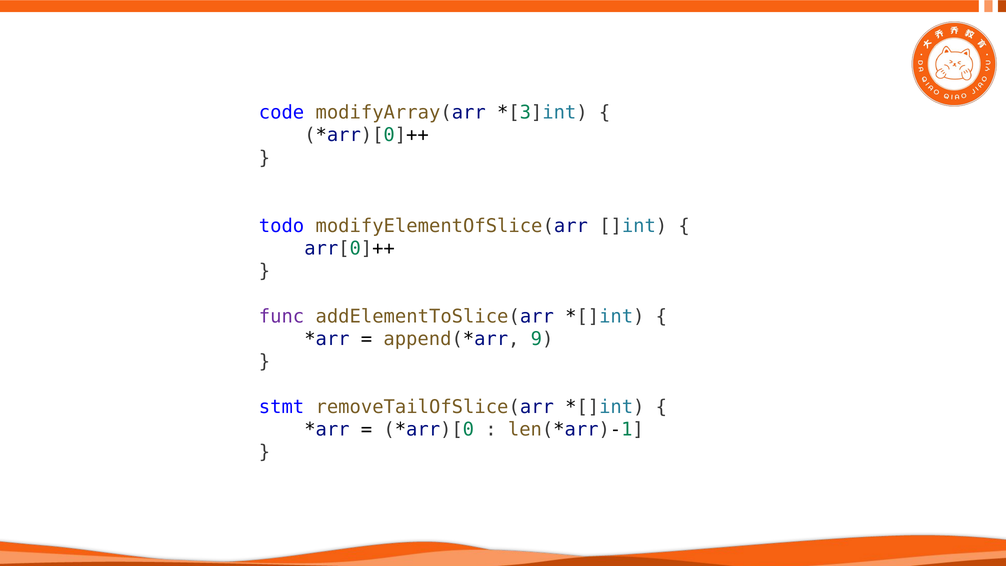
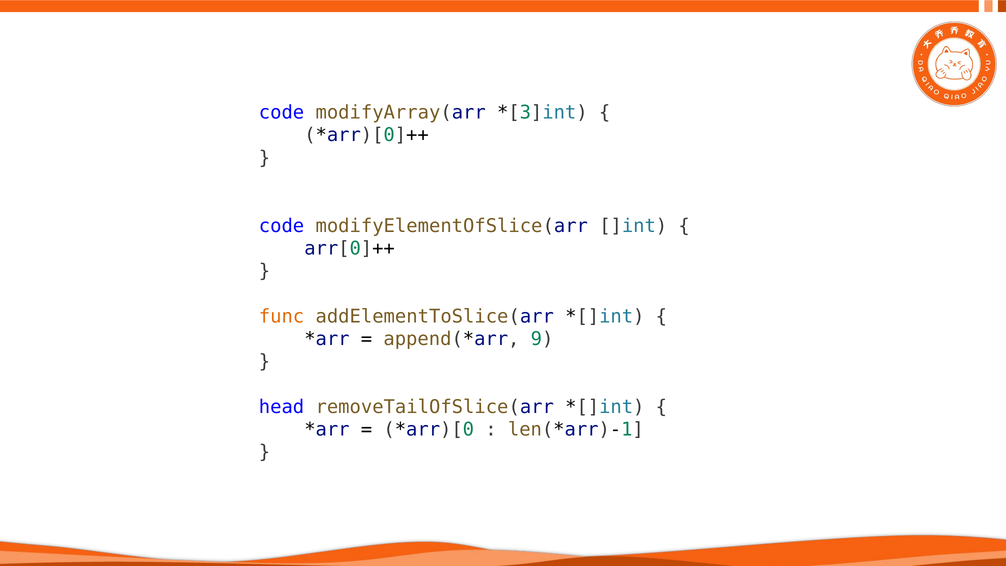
todo at (282, 226): todo -> code
func colour: purple -> orange
stmt: stmt -> head
